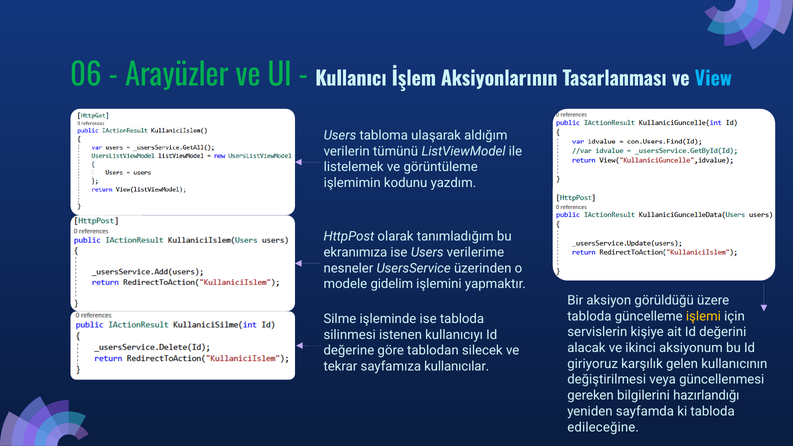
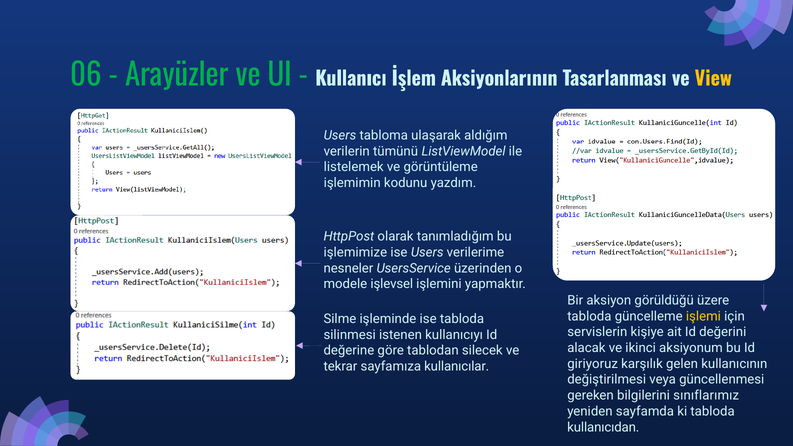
View colour: light blue -> yellow
ekranımıza: ekranımıza -> işlemimize
gidelim: gidelim -> işlevsel
hazırlandığı: hazırlandığı -> sınıflarımız
edileceğine: edileceğine -> kullanıcıdan
